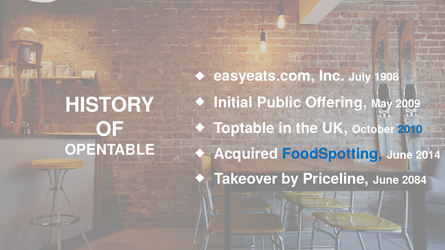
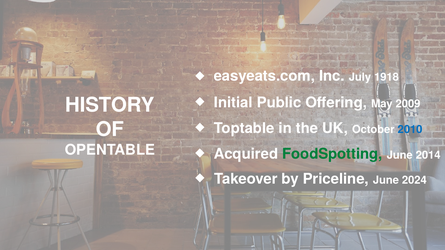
1908: 1908 -> 1918
FoodSpotting colour: blue -> green
2084: 2084 -> 2024
